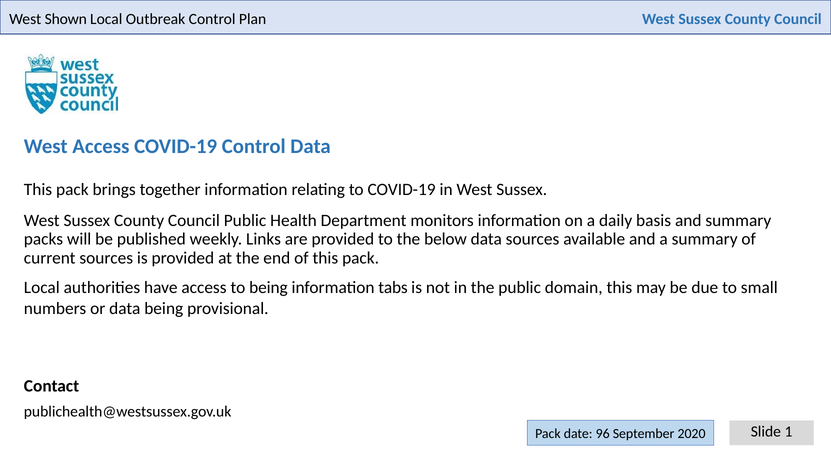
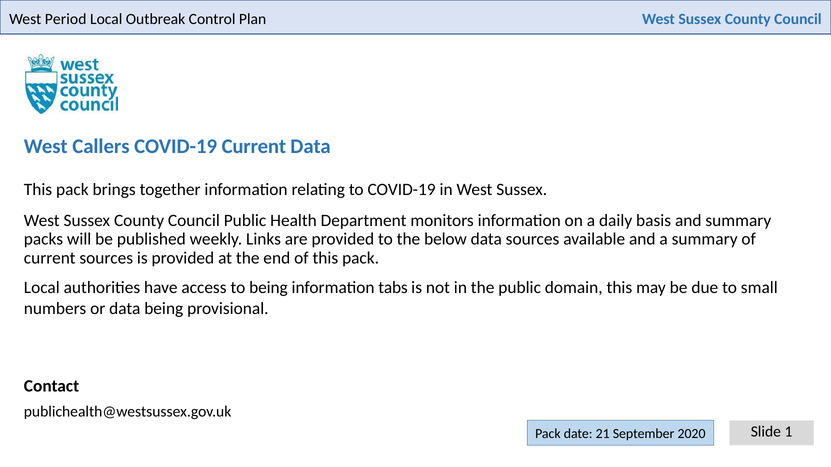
Shown: Shown -> Period
West Access: Access -> Callers
COVID-19 Control: Control -> Current
96: 96 -> 21
